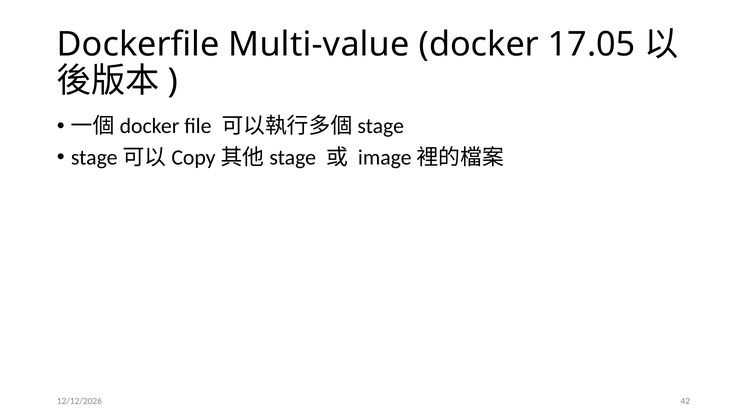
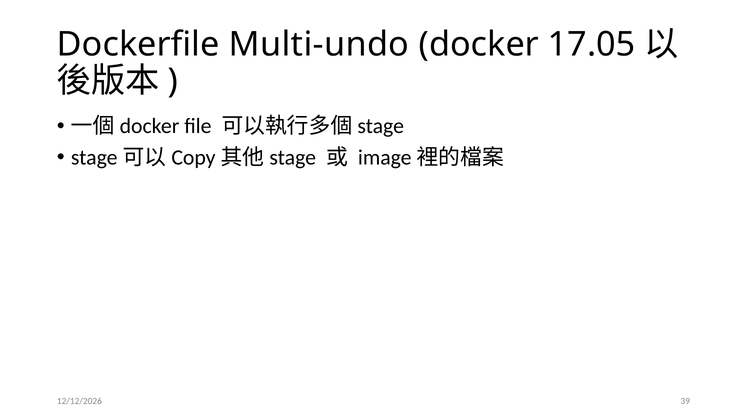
Multi-value: Multi-value -> Multi-undo
42: 42 -> 39
